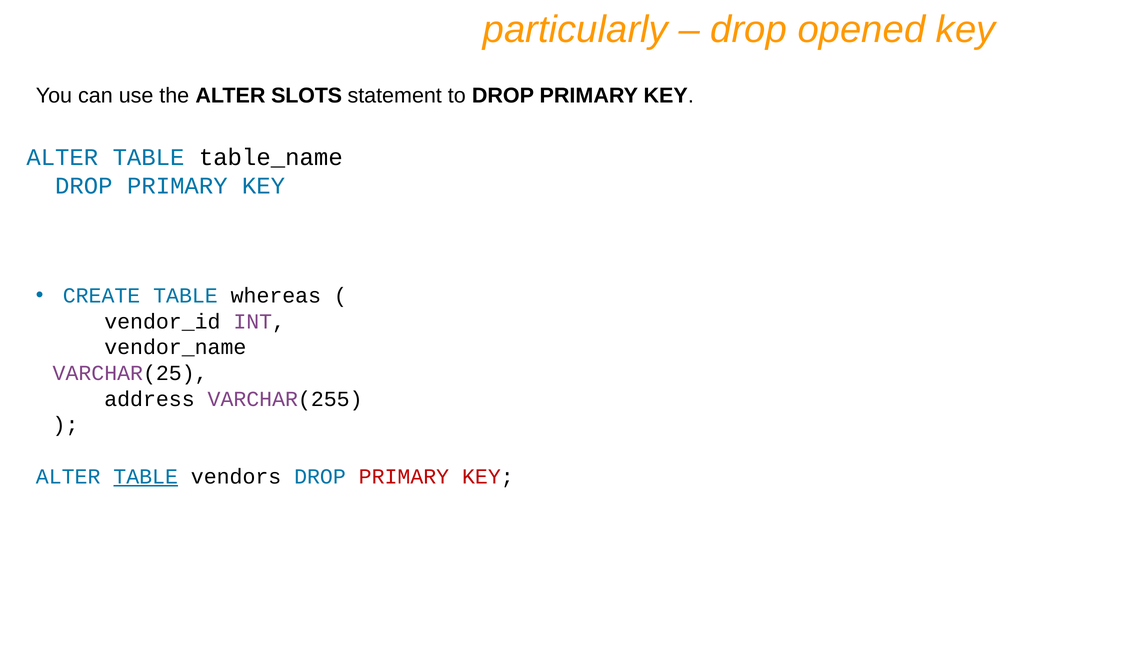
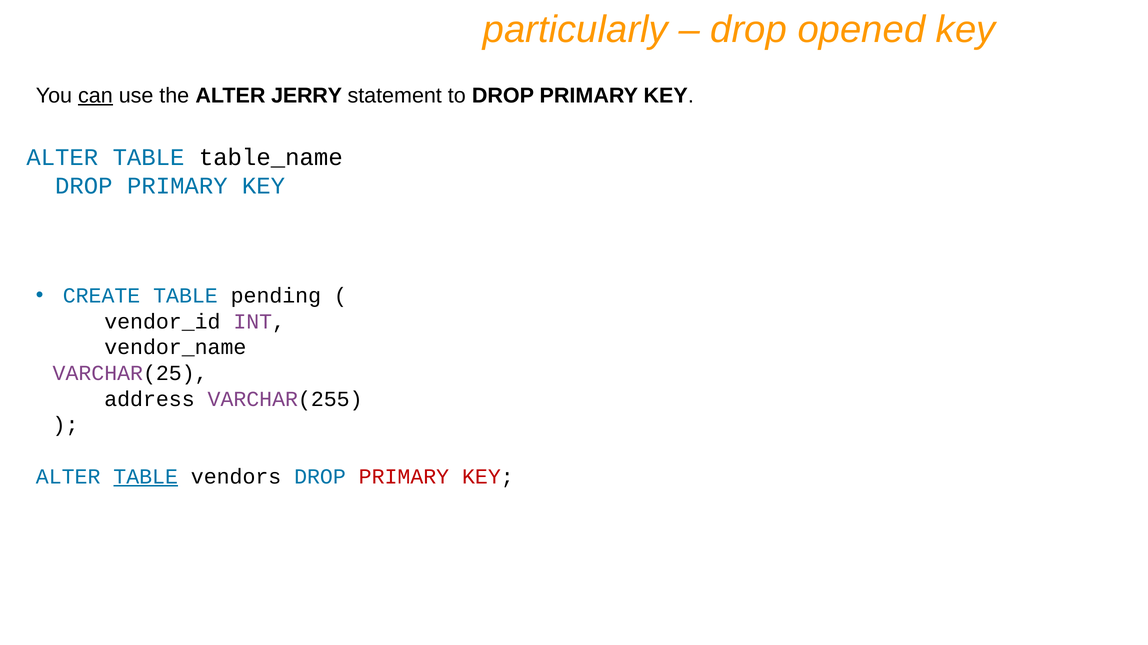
can underline: none -> present
SLOTS: SLOTS -> JERRY
whereas: whereas -> pending
